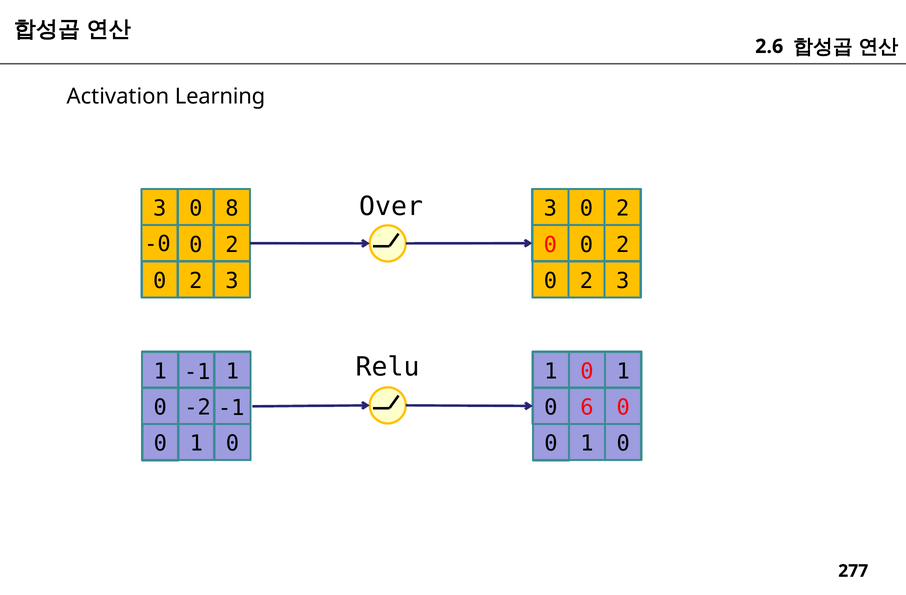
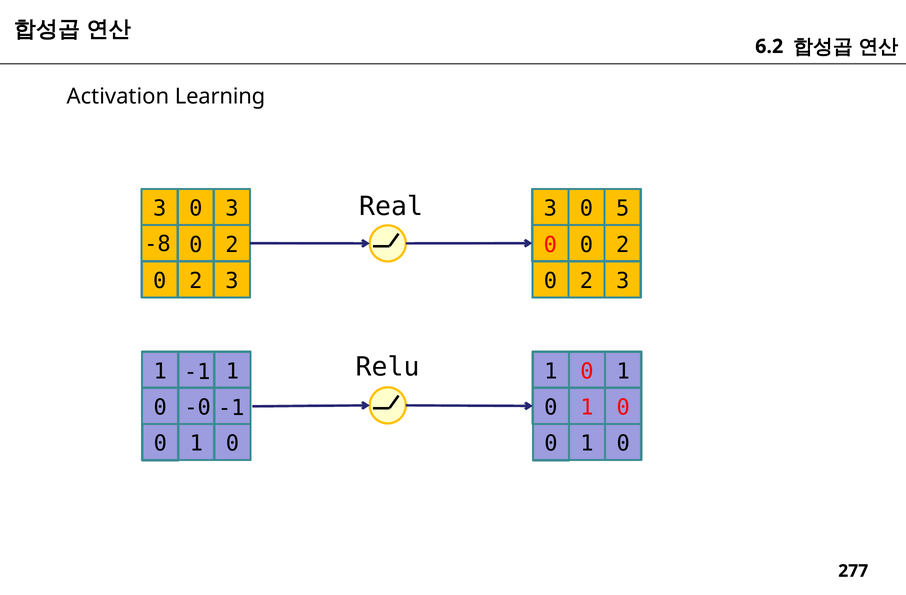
2.6: 2.6 -> 6.2
Over: Over -> Real
3 0 8: 8 -> 3
3 0 2: 2 -> 5
-0: -0 -> -8
-2: -2 -> -0
6 at (587, 408): 6 -> 1
